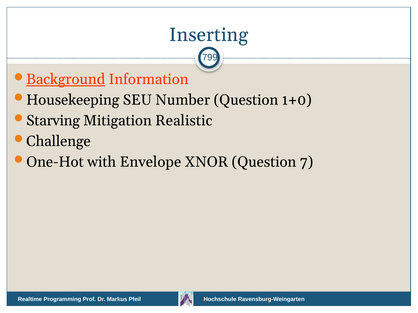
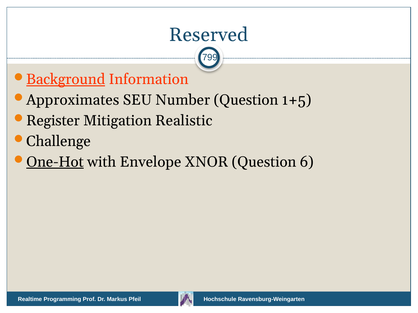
Inserting: Inserting -> Reserved
Housekeeping: Housekeeping -> Approximates
1+0: 1+0 -> 1+5
Starving: Starving -> Register
One-Hot underline: none -> present
7: 7 -> 6
